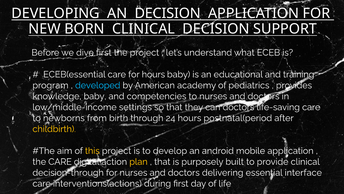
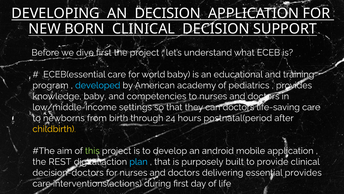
for hours: hours -> world
this colour: yellow -> light green
the CARE: CARE -> REST
plan colour: yellow -> light blue
decision-through: decision-through -> decision-doctors
essential interface: interface -> provides
